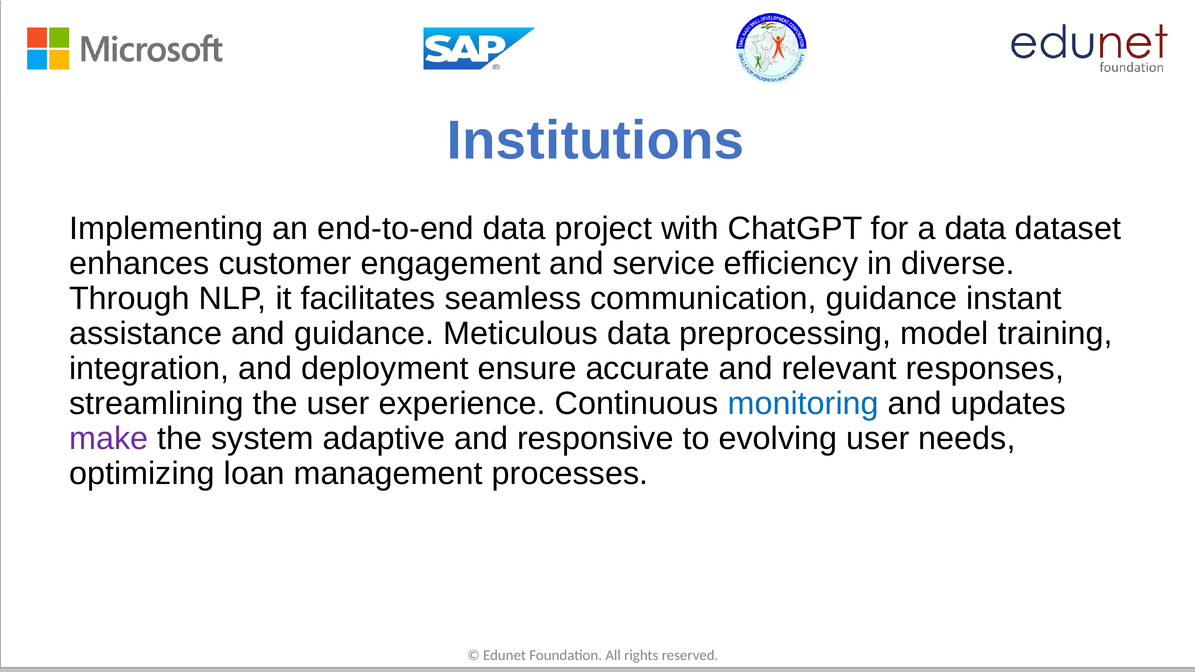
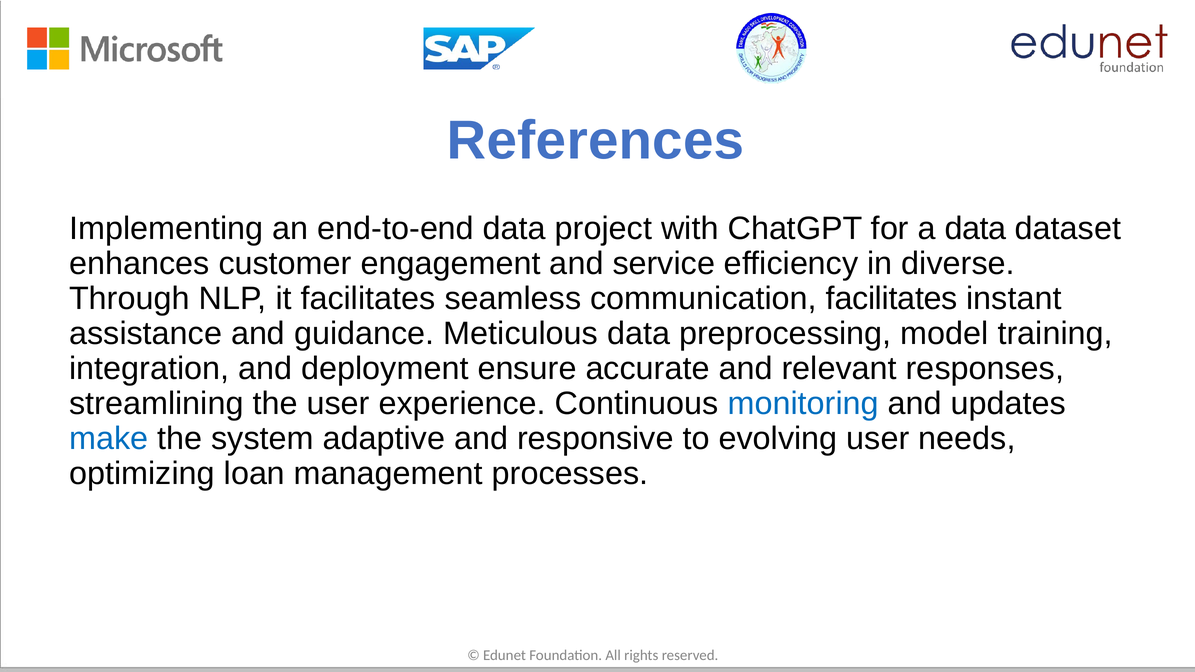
Institutions: Institutions -> References
communication guidance: guidance -> facilitates
make colour: purple -> blue
